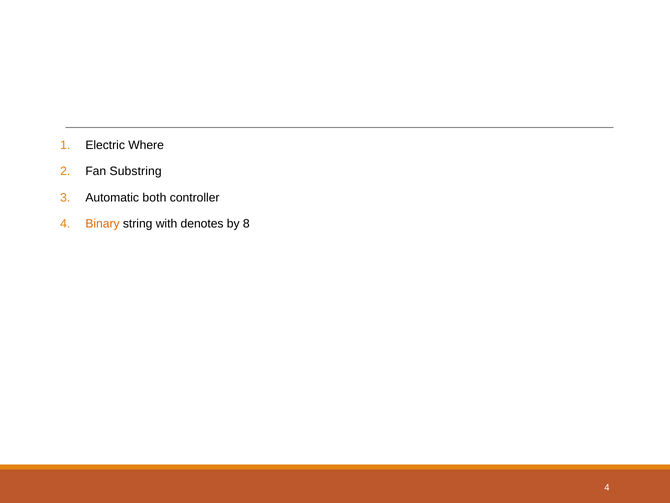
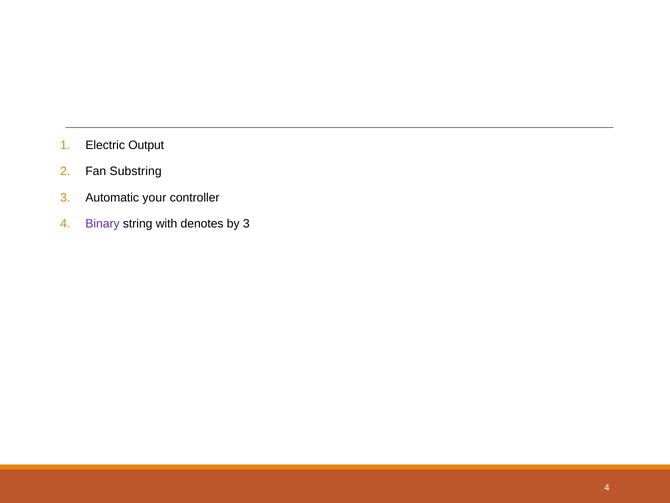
Where: Where -> Output
both: both -> your
Binary colour: orange -> purple
by 8: 8 -> 3
